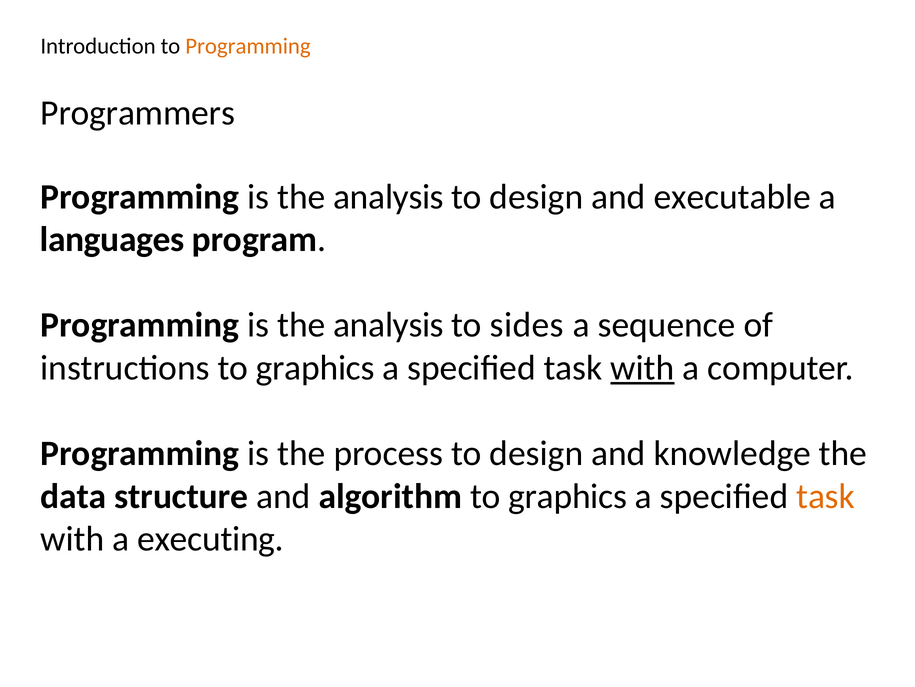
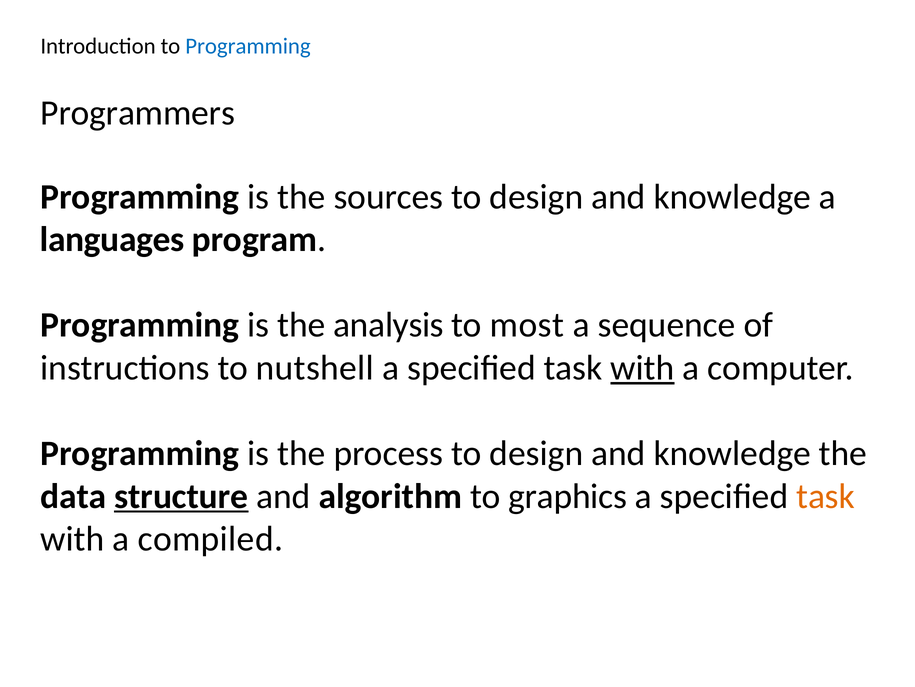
Programming at (248, 46) colour: orange -> blue
analysis at (389, 197): analysis -> sources
executable at (732, 197): executable -> knowledge
sides: sides -> most
instructions to graphics: graphics -> nutshell
structure underline: none -> present
executing: executing -> compiled
